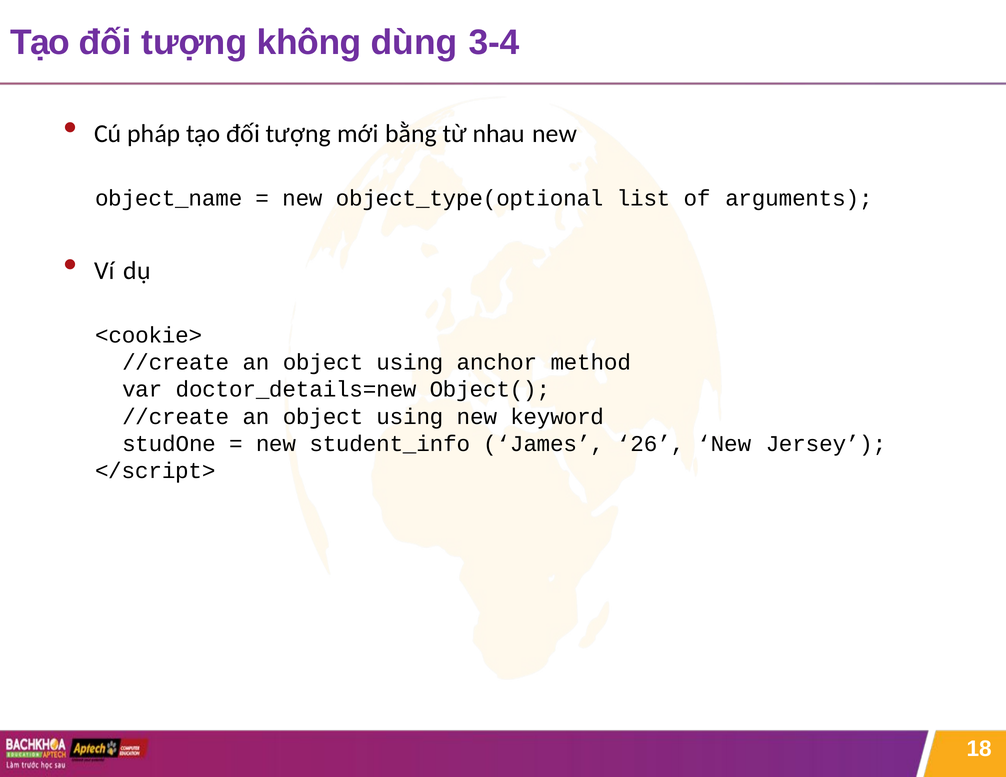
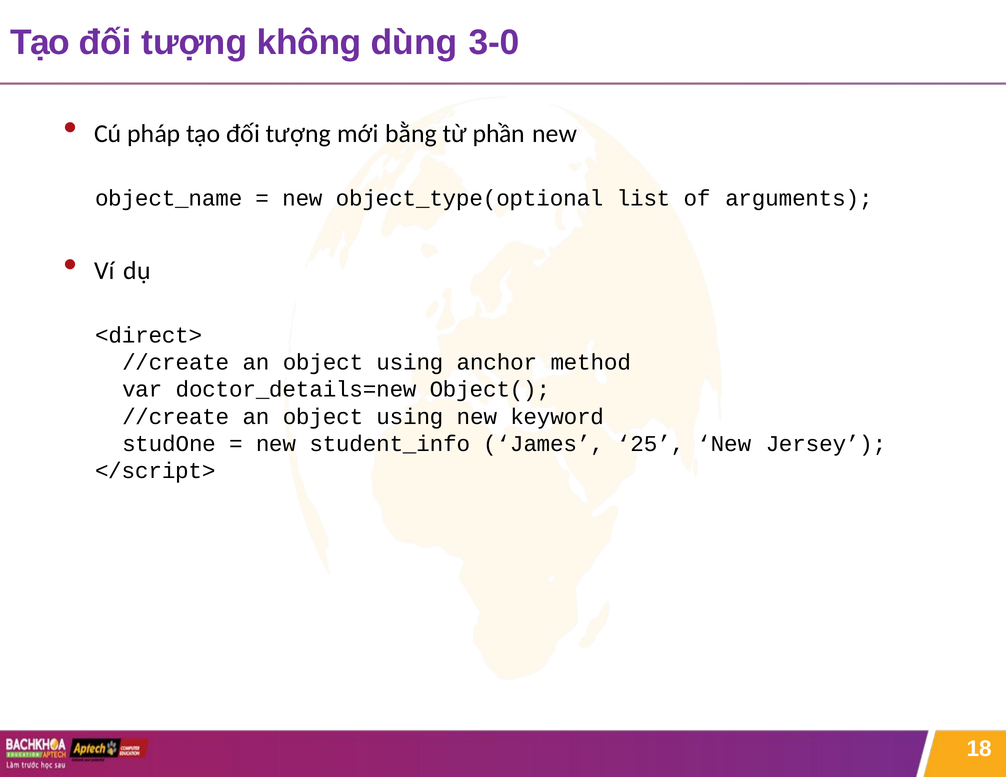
3-4: 3-4 -> 3-0
nhau: nhau -> phần
<cookie>: <cookie> -> <direct>
26: 26 -> 25
